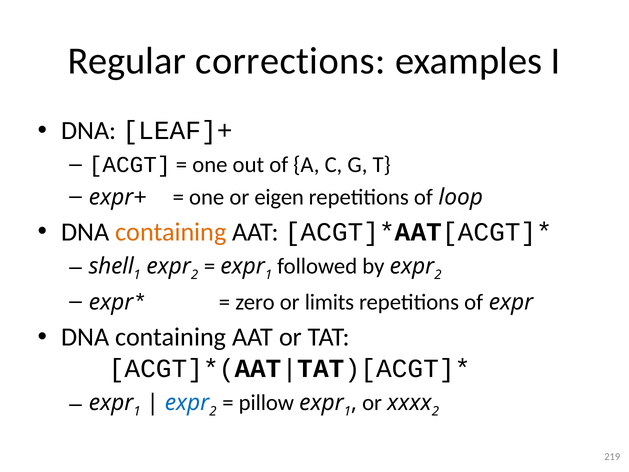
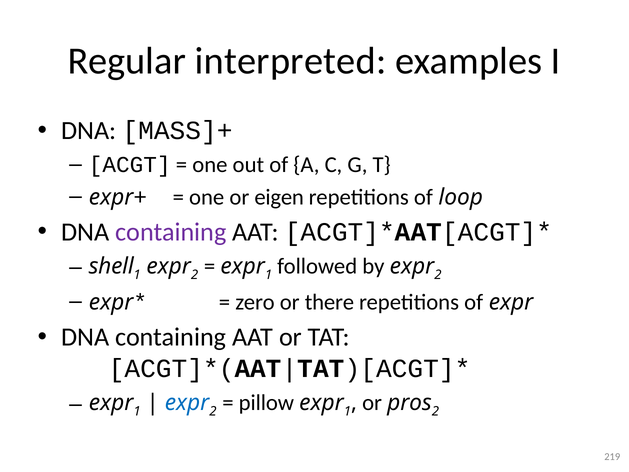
corrections: corrections -> interpreted
LEAF]+: LEAF]+ -> MASS]+
containing at (171, 232) colour: orange -> purple
limits: limits -> there
xxxx: xxxx -> pros
